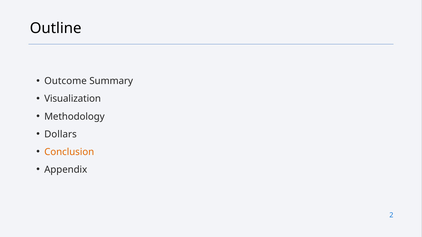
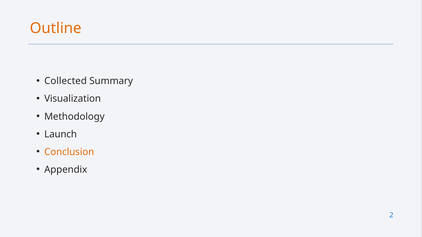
Outline colour: black -> orange
Outcome: Outcome -> Collected
Dollars: Dollars -> Launch
